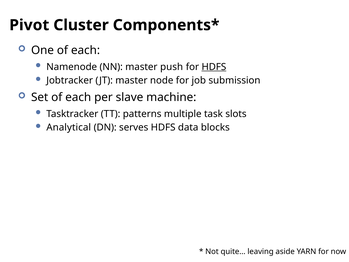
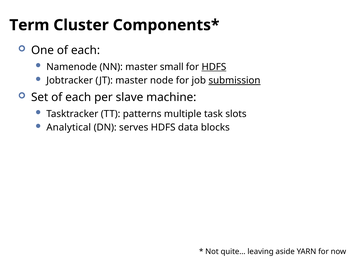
Pivot: Pivot -> Term
push: push -> small
submission underline: none -> present
